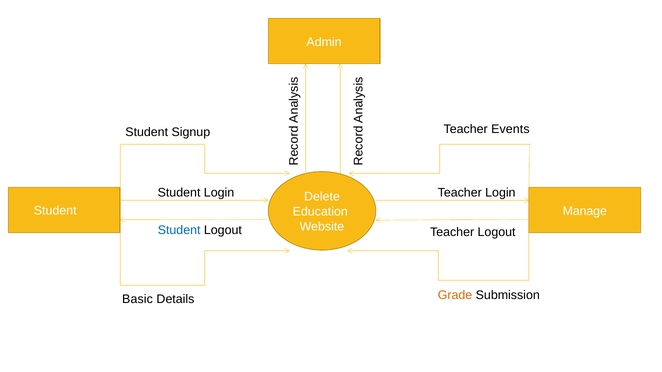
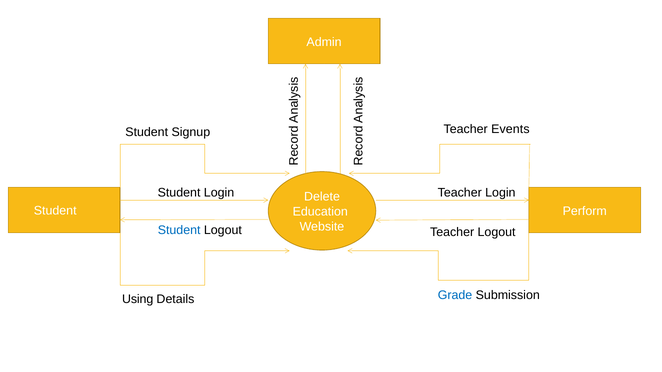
Manage: Manage -> Perform
Basic: Basic -> Using
Grade colour: orange -> blue
